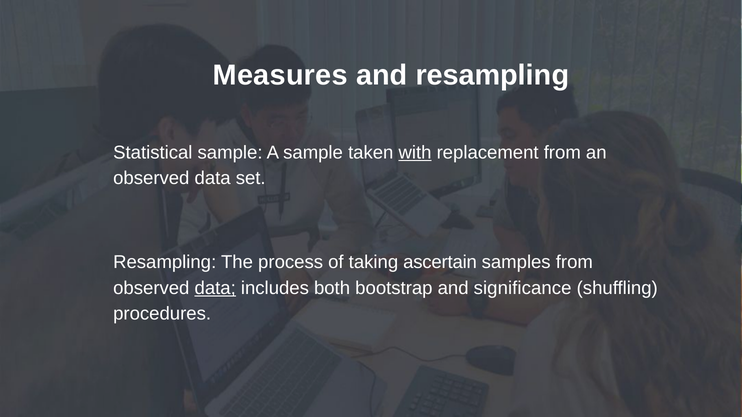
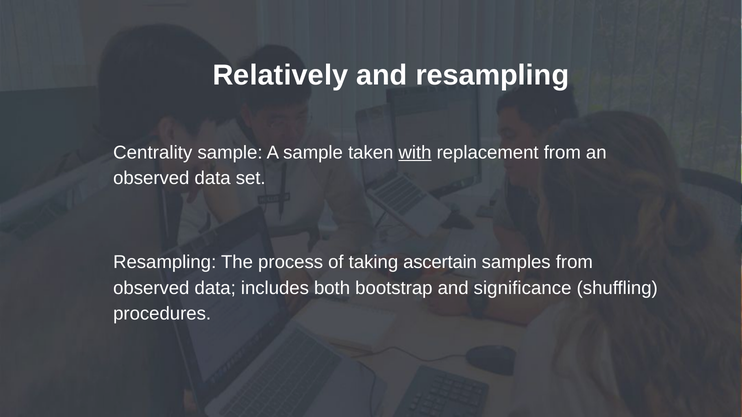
Measures: Measures -> Relatively
Statistical: Statistical -> Centrality
data at (215, 288) underline: present -> none
